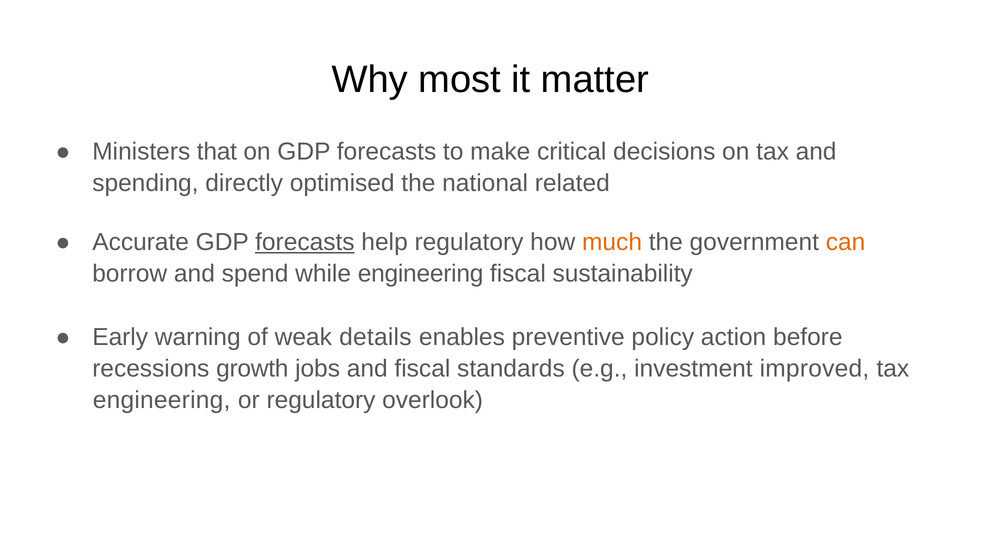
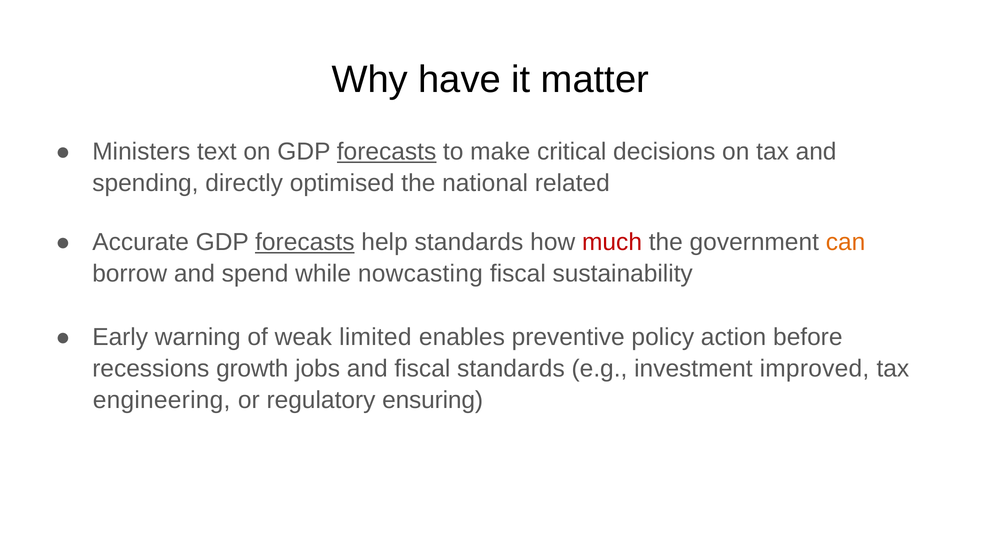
most: most -> have
that: that -> text
forecasts at (387, 152) underline: none -> present
help regulatory: regulatory -> standards
much colour: orange -> red
while engineering: engineering -> nowcasting
details: details -> limited
overlook: overlook -> ensuring
